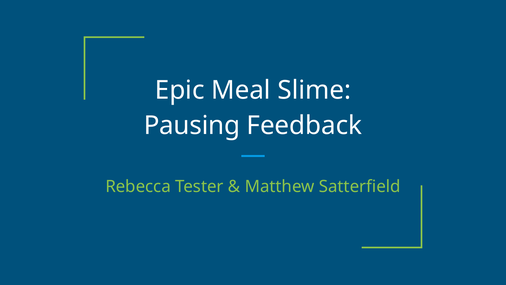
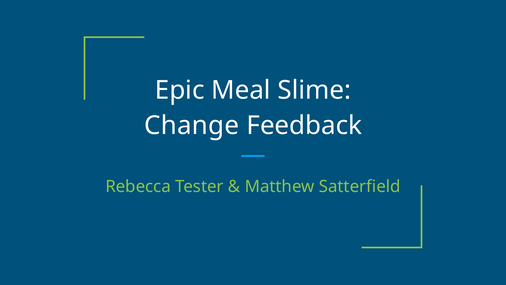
Pausing: Pausing -> Change
